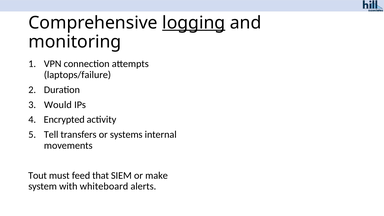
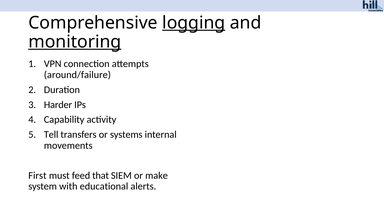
monitoring underline: none -> present
laptops/failure: laptops/failure -> around/failure
Would: Would -> Harder
Encrypted: Encrypted -> Capability
Tout: Tout -> First
whiteboard: whiteboard -> educational
